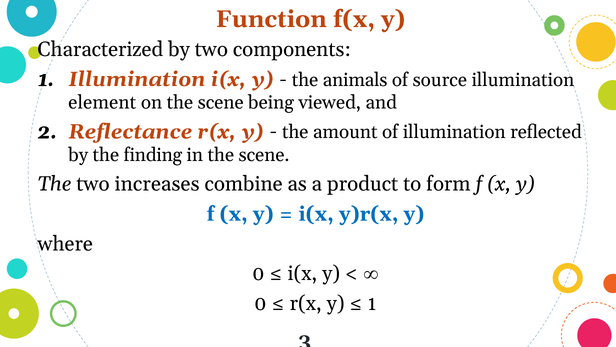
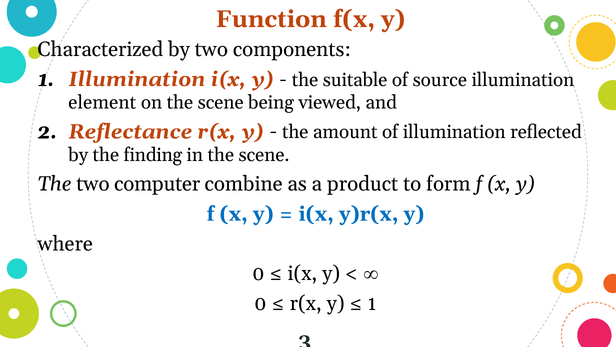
animals: animals -> suitable
increases: increases -> computer
